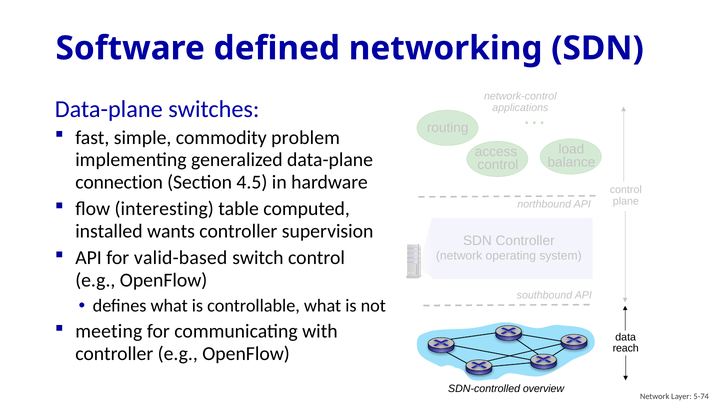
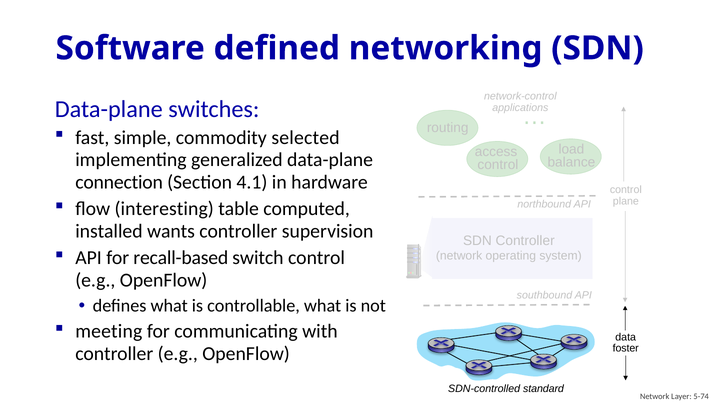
problem: problem -> selected
4.5: 4.5 -> 4.1
valid-based: valid-based -> recall-based
reach: reach -> foster
overview: overview -> standard
